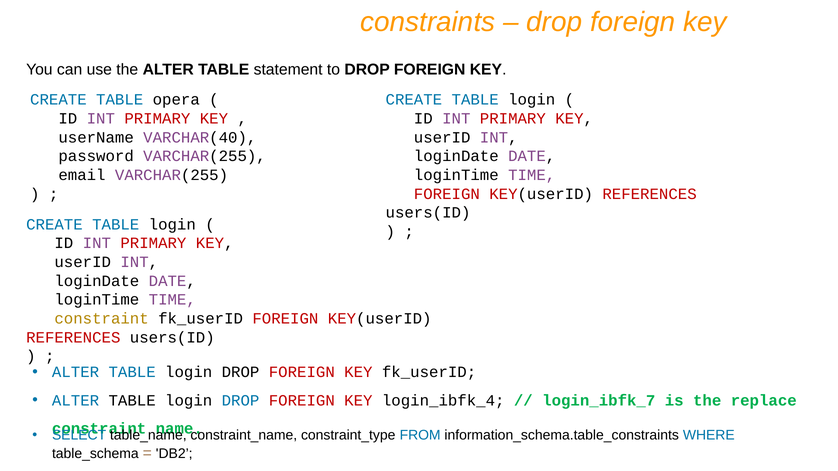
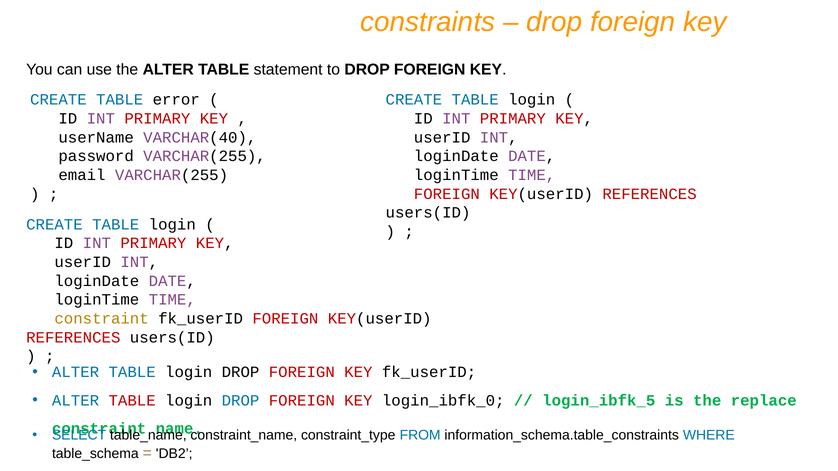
opera: opera -> error
TABLE at (132, 401) colour: black -> red
login_ibfk_4: login_ibfk_4 -> login_ibfk_0
login_ibfk_7: login_ibfk_7 -> login_ibfk_5
